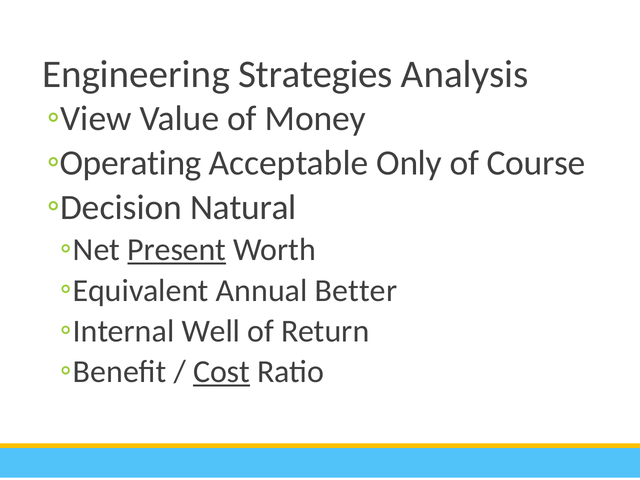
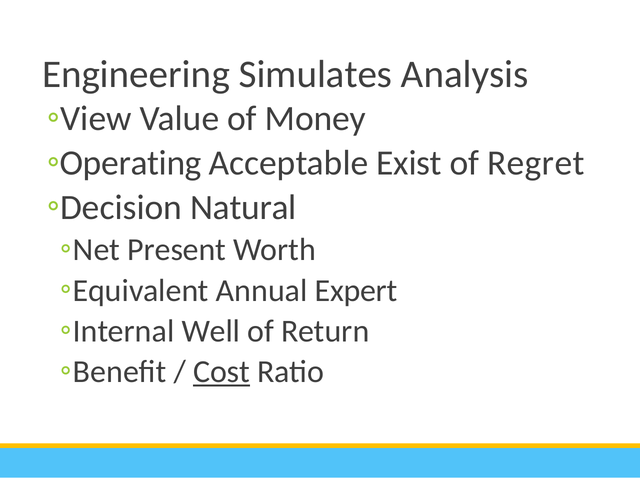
Strategies: Strategies -> Simulates
Only: Only -> Exist
Course: Course -> Regret
Present underline: present -> none
Better: Better -> Expert
